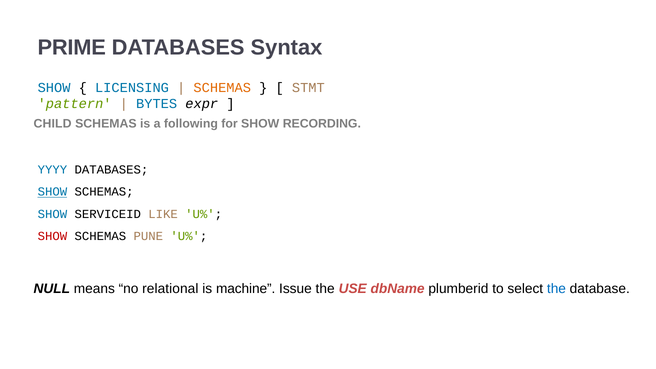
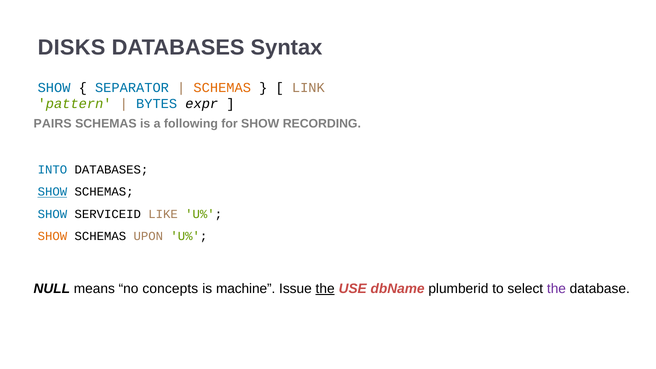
PRIME: PRIME -> DISKS
LICENSING: LICENSING -> SEPARATOR
STMT: STMT -> LINK
CHILD: CHILD -> PAIRS
YYYY: YYYY -> INTO
SHOW at (52, 236) colour: red -> orange
PUNE: PUNE -> UPON
relational: relational -> concepts
the at (325, 289) underline: none -> present
the at (556, 289) colour: blue -> purple
